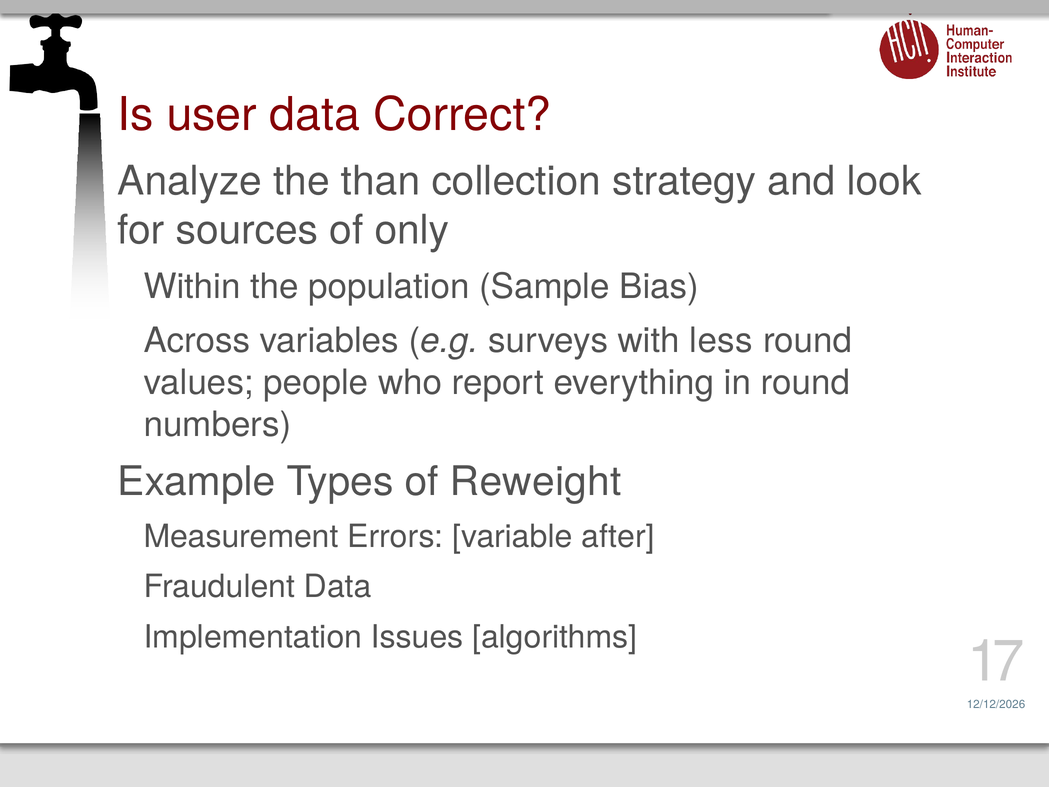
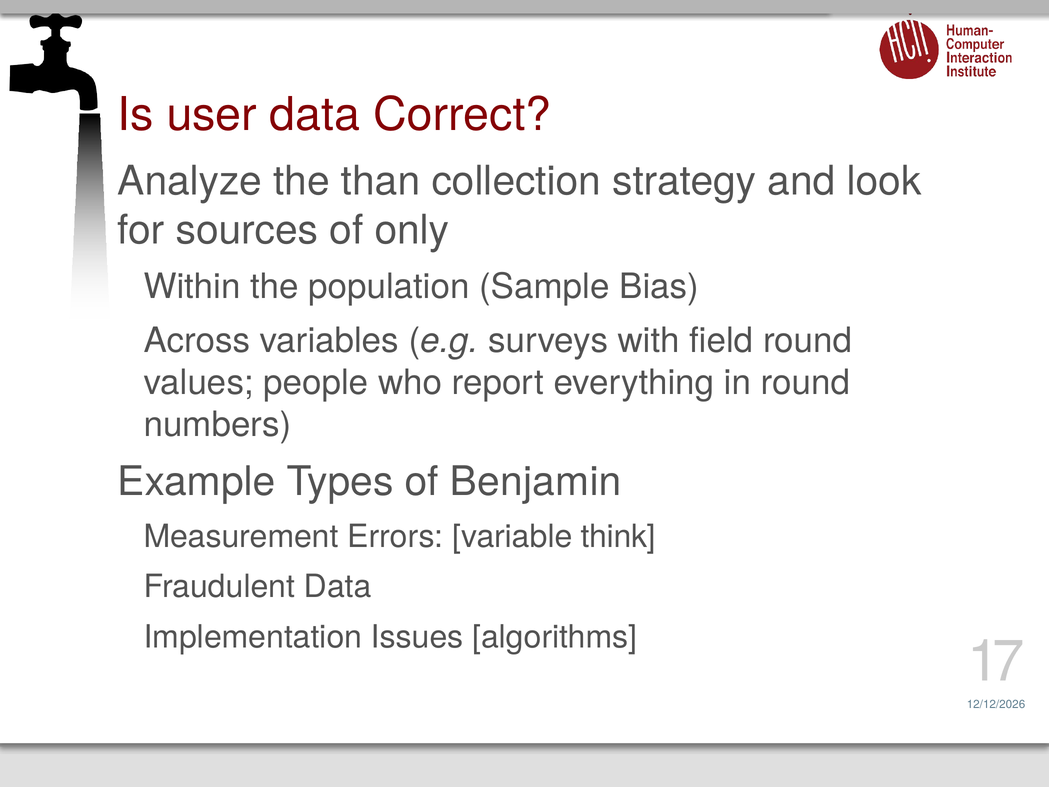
less: less -> field
Reweight: Reweight -> Benjamin
after: after -> think
